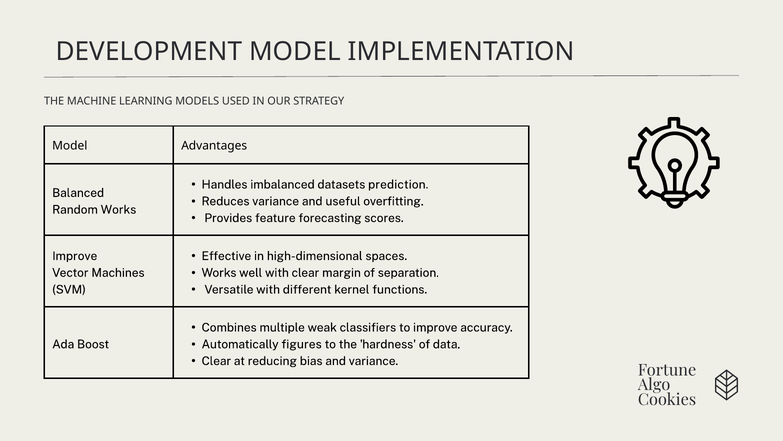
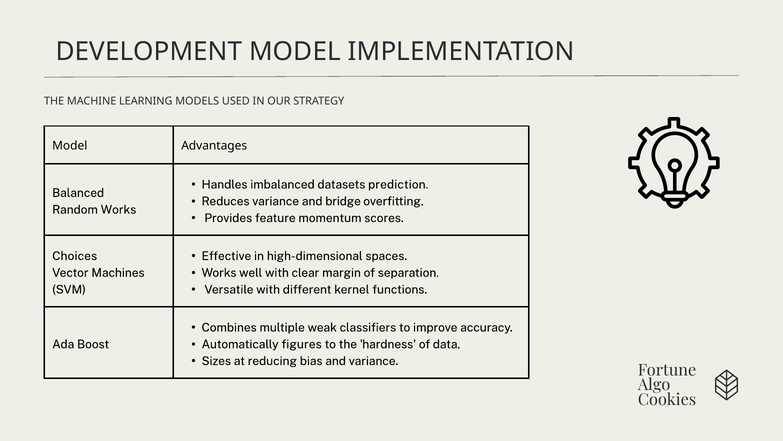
useful: useful -> bridge
forecasting: forecasting -> momentum
Improve at (75, 256): Improve -> Choices
Clear at (216, 361): Clear -> Sizes
